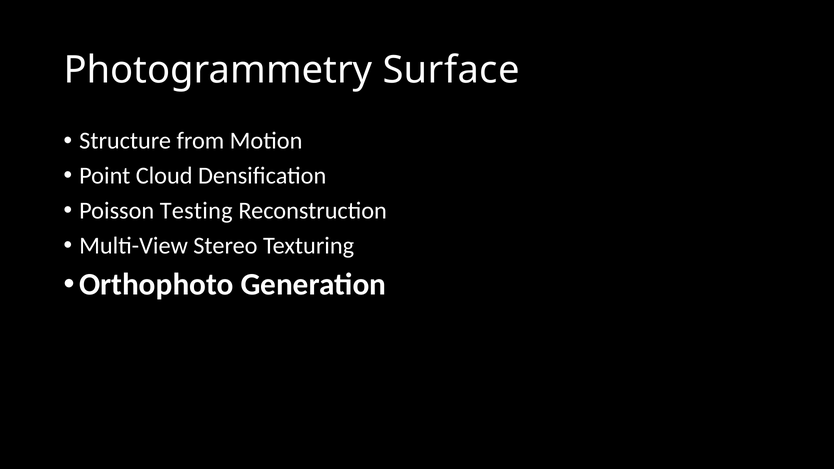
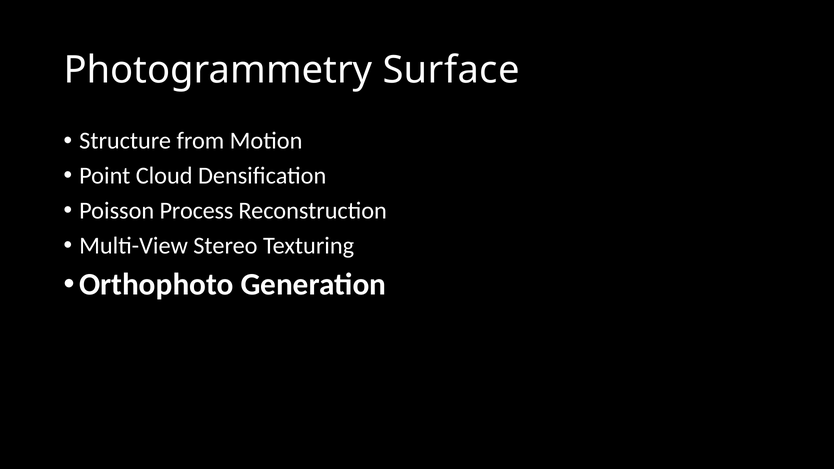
Testing: Testing -> Process
